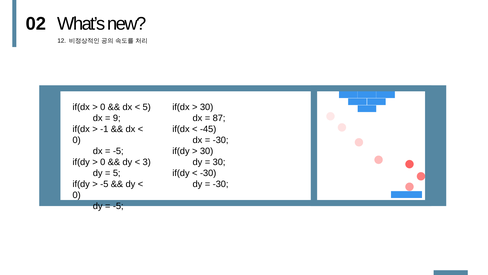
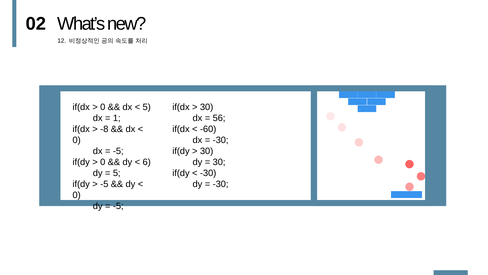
9: 9 -> 1
87: 87 -> 56
-1: -1 -> -8
-45: -45 -> -60
3: 3 -> 6
